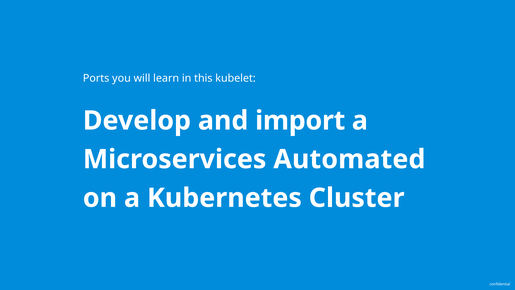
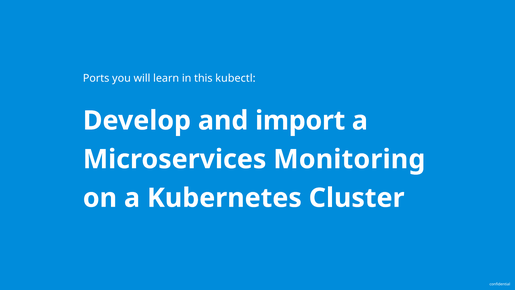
kubelet: kubelet -> kubectl
Automated: Automated -> Monitoring
